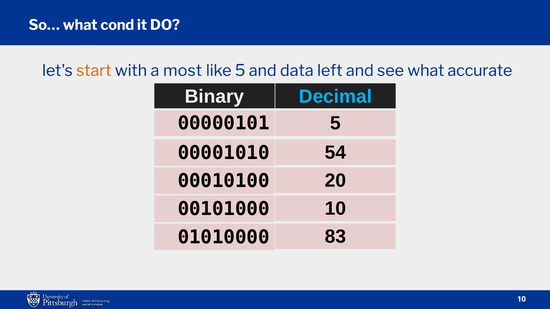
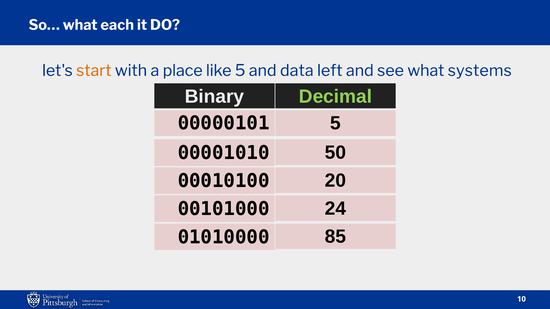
cond: cond -> each
most: most -> place
accurate: accurate -> systems
Decimal colour: light blue -> light green
54: 54 -> 50
00101000 10: 10 -> 24
83: 83 -> 85
